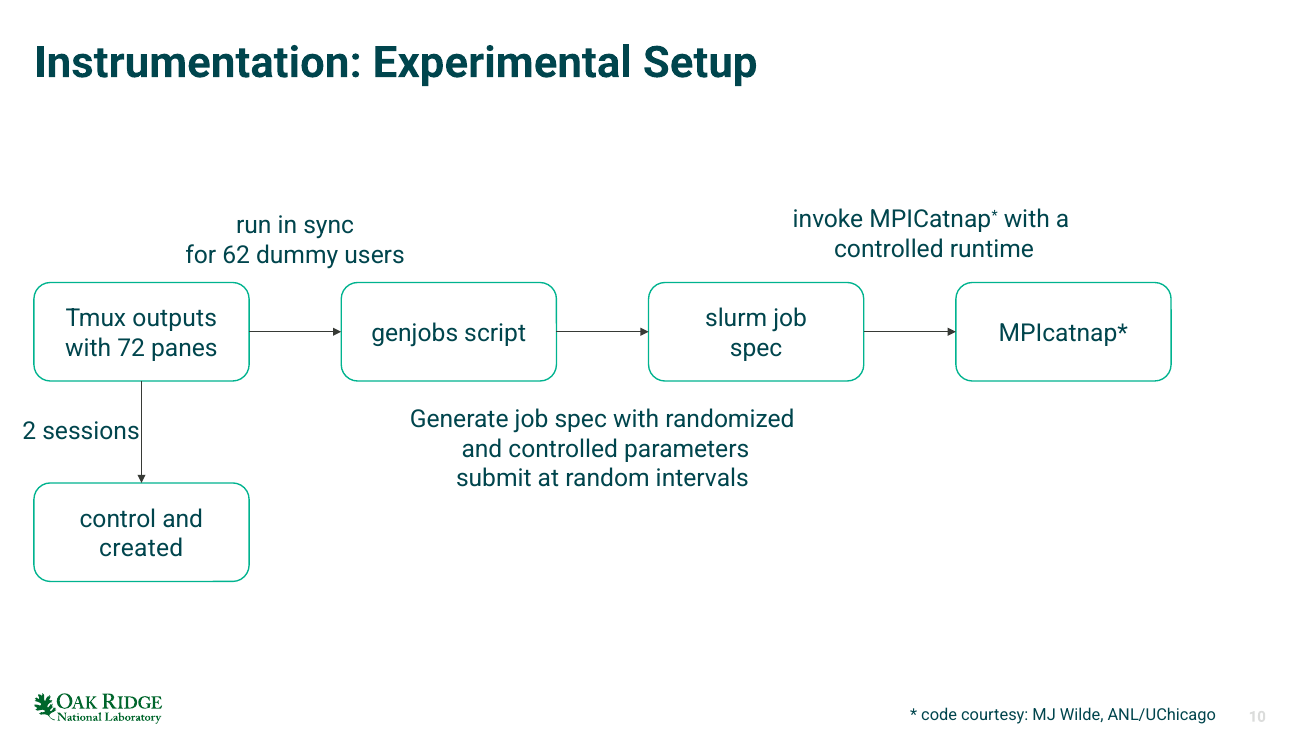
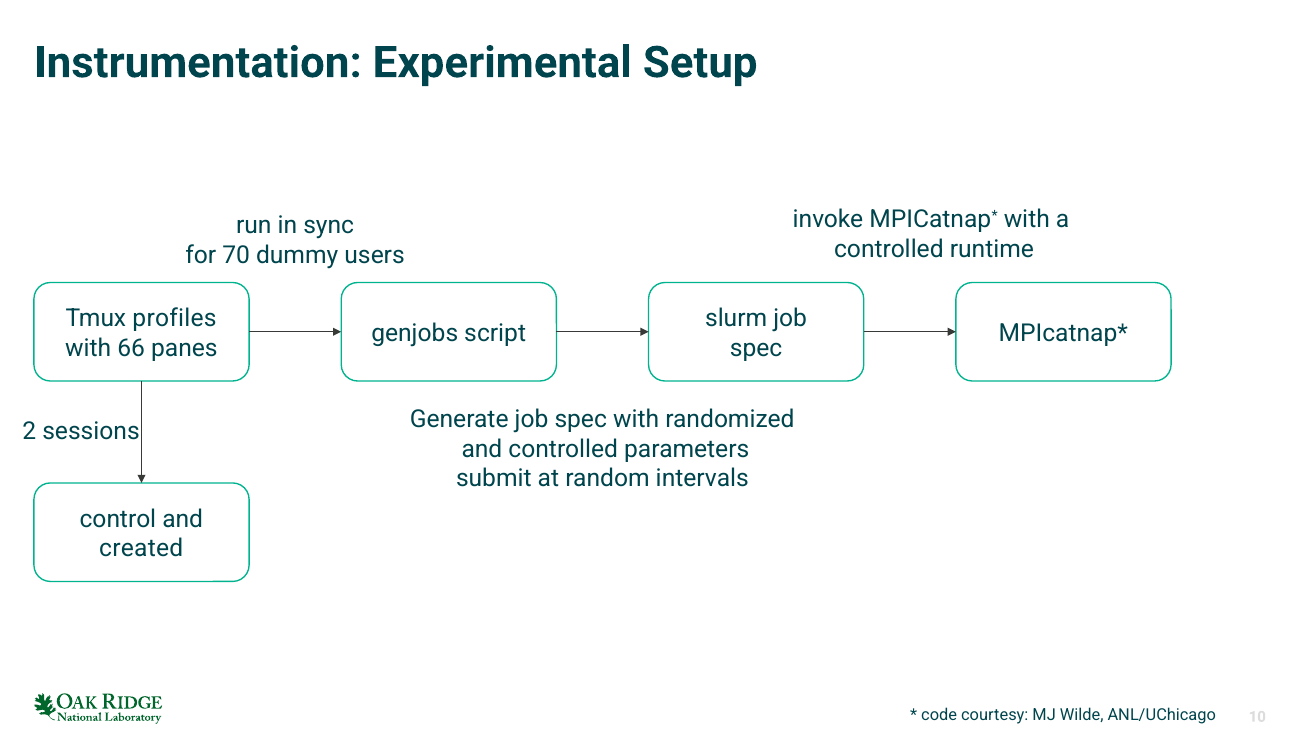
62: 62 -> 70
outputs: outputs -> profiles
72: 72 -> 66
